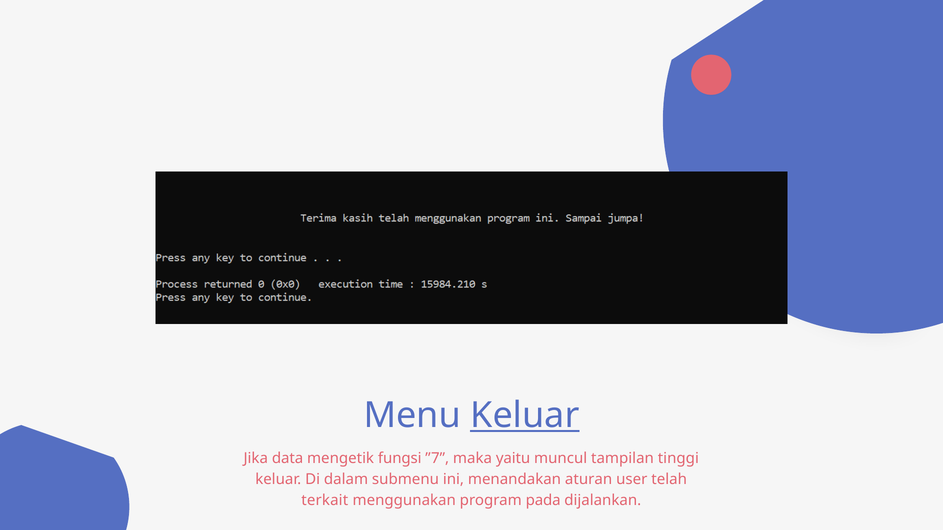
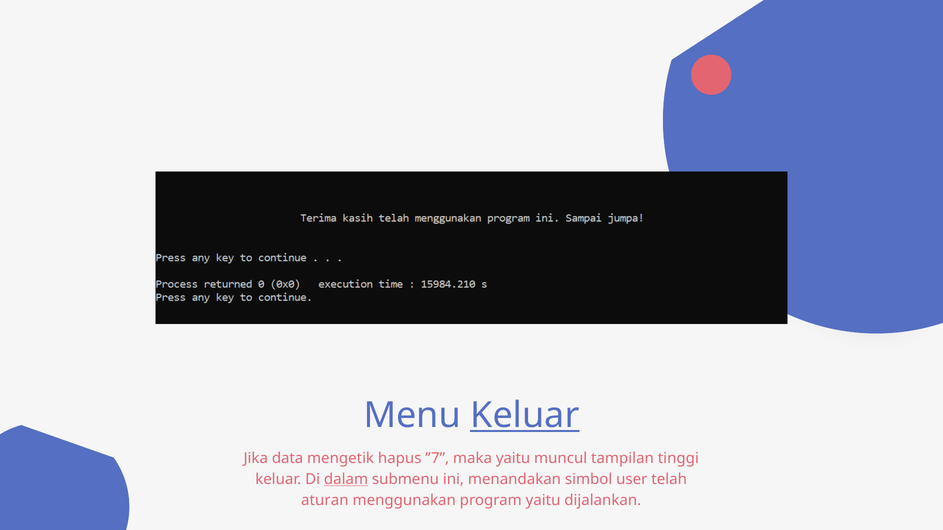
fungsi: fungsi -> hapus
dalam underline: none -> present
aturan: aturan -> simbol
terkait: terkait -> aturan
program pada: pada -> yaitu
